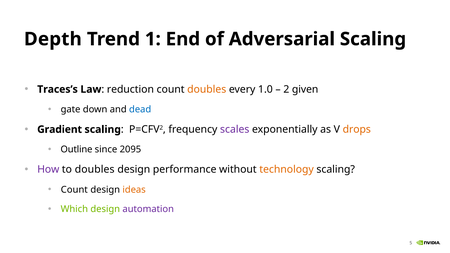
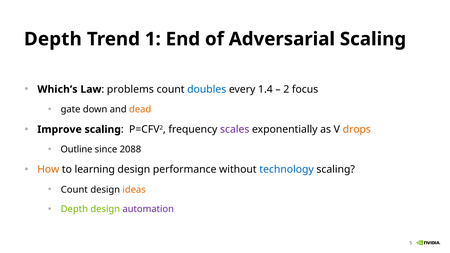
Traces’s: Traces’s -> Which’s
reduction: reduction -> problems
doubles at (207, 89) colour: orange -> blue
1.0: 1.0 -> 1.4
given: given -> focus
dead colour: blue -> orange
Gradient: Gradient -> Improve
2095: 2095 -> 2088
How colour: purple -> orange
to doubles: doubles -> learning
technology colour: orange -> blue
Which at (74, 209): Which -> Depth
